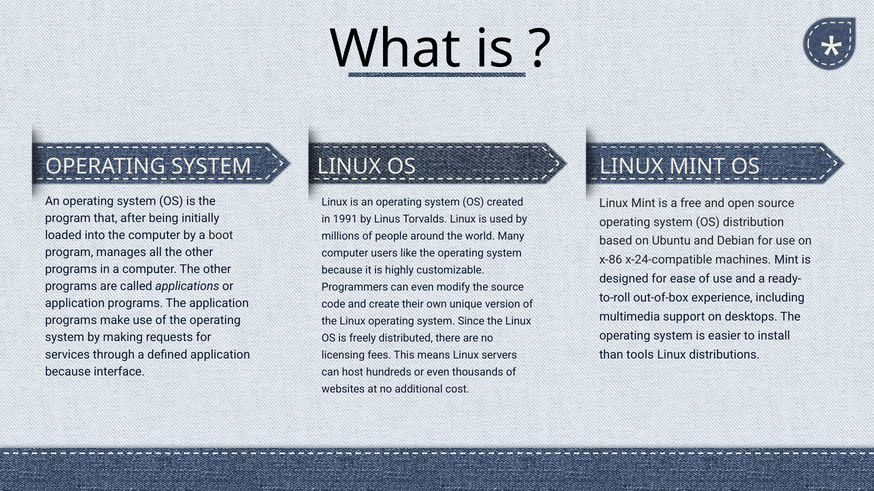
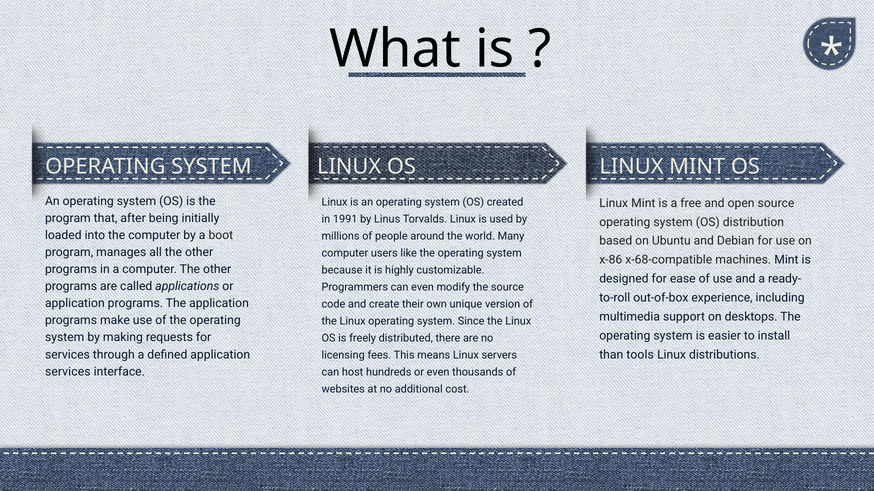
x-24-compatible: x-24-compatible -> x-68-compatible
because at (68, 372): because -> services
